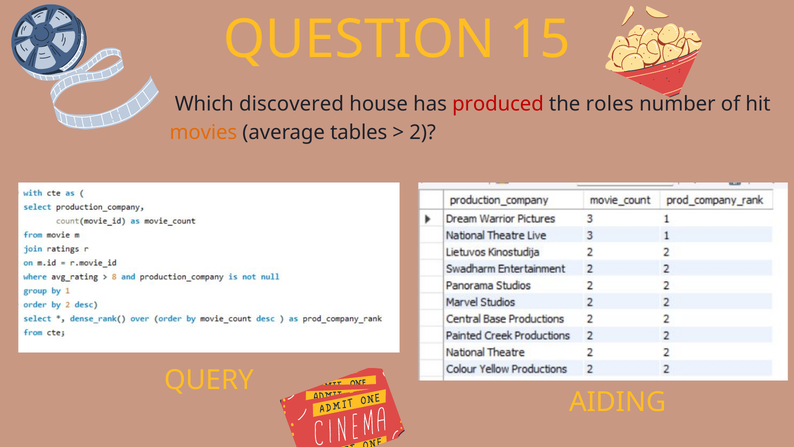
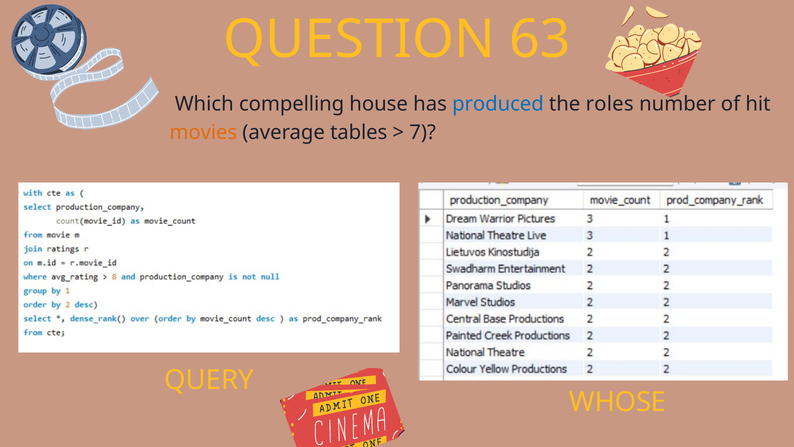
15: 15 -> 63
discovered: discovered -> compelling
produced colour: red -> blue
2: 2 -> 7
AIDING: AIDING -> WHOSE
